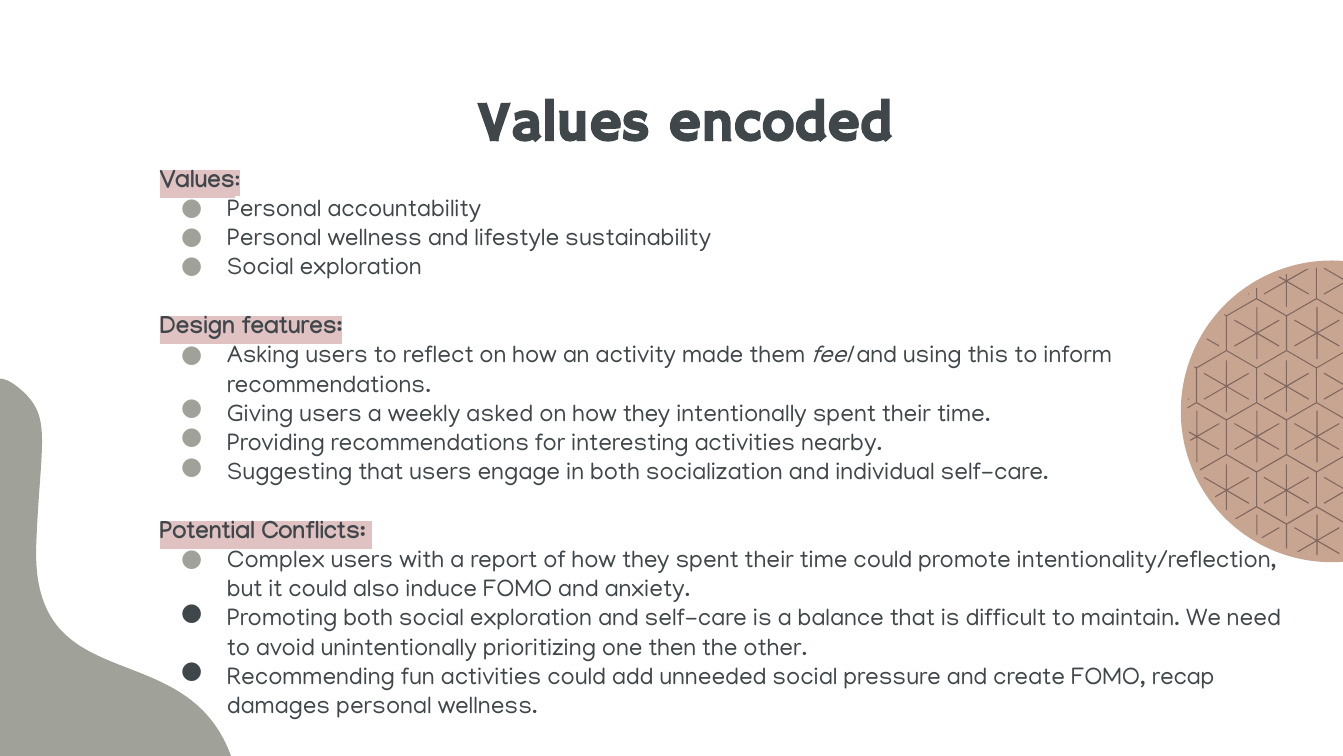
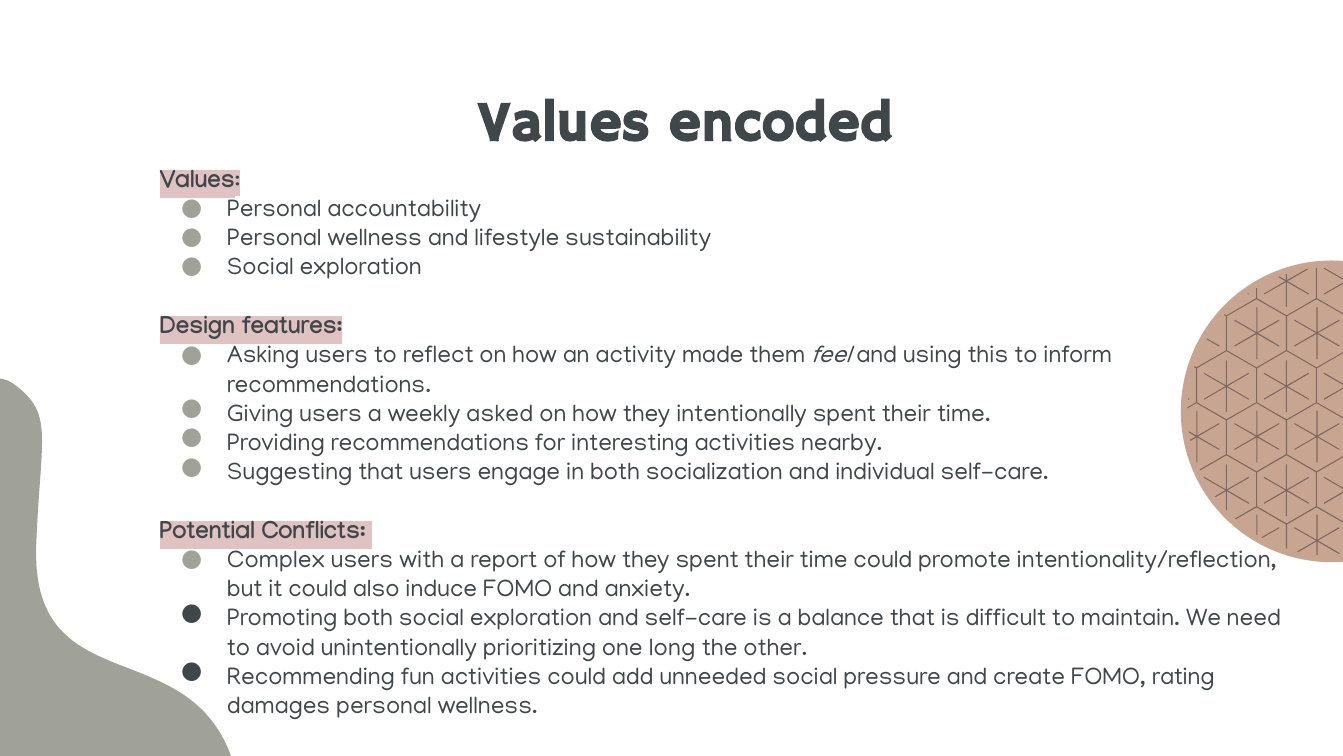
then: then -> long
recap: recap -> rating
